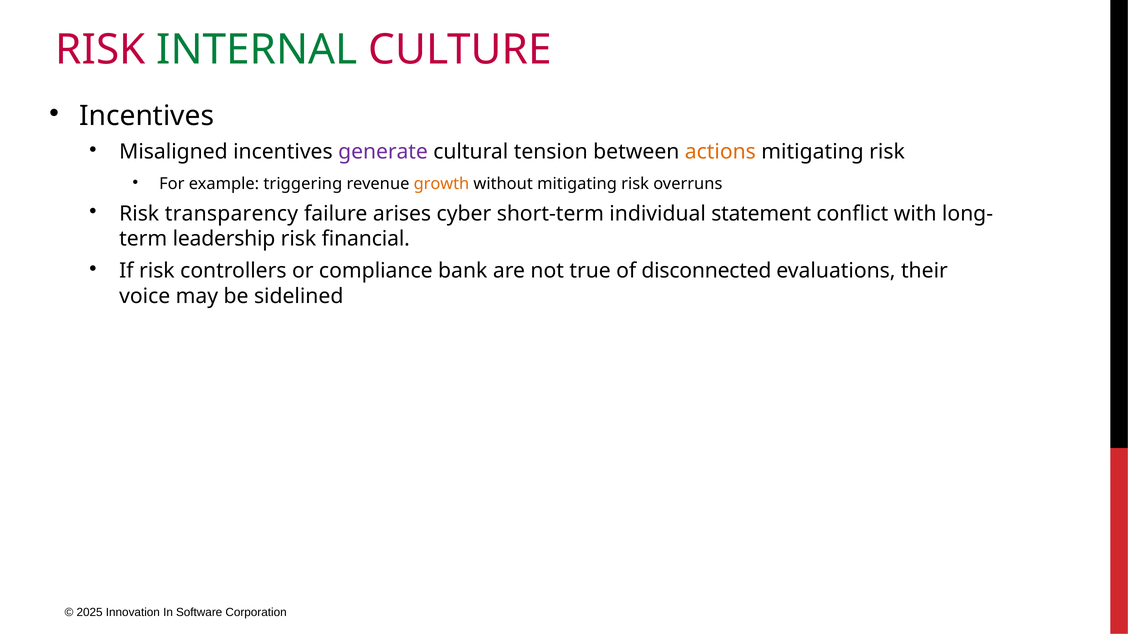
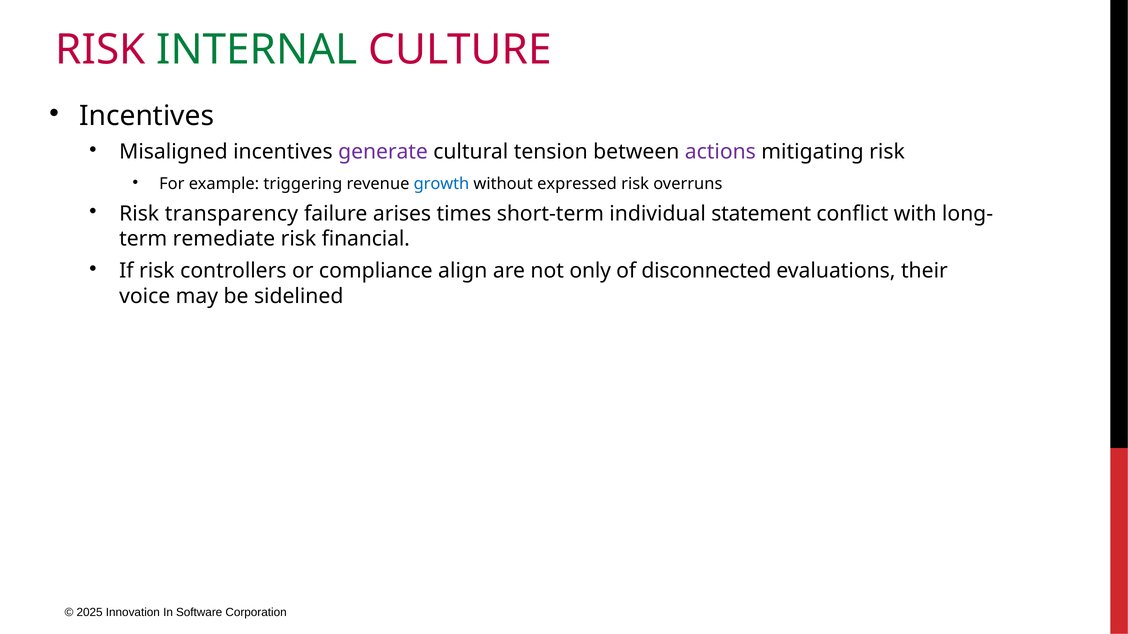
actions colour: orange -> purple
growth colour: orange -> blue
without mitigating: mitigating -> expressed
cyber: cyber -> times
leadership: leadership -> remediate
bank: bank -> align
true: true -> only
